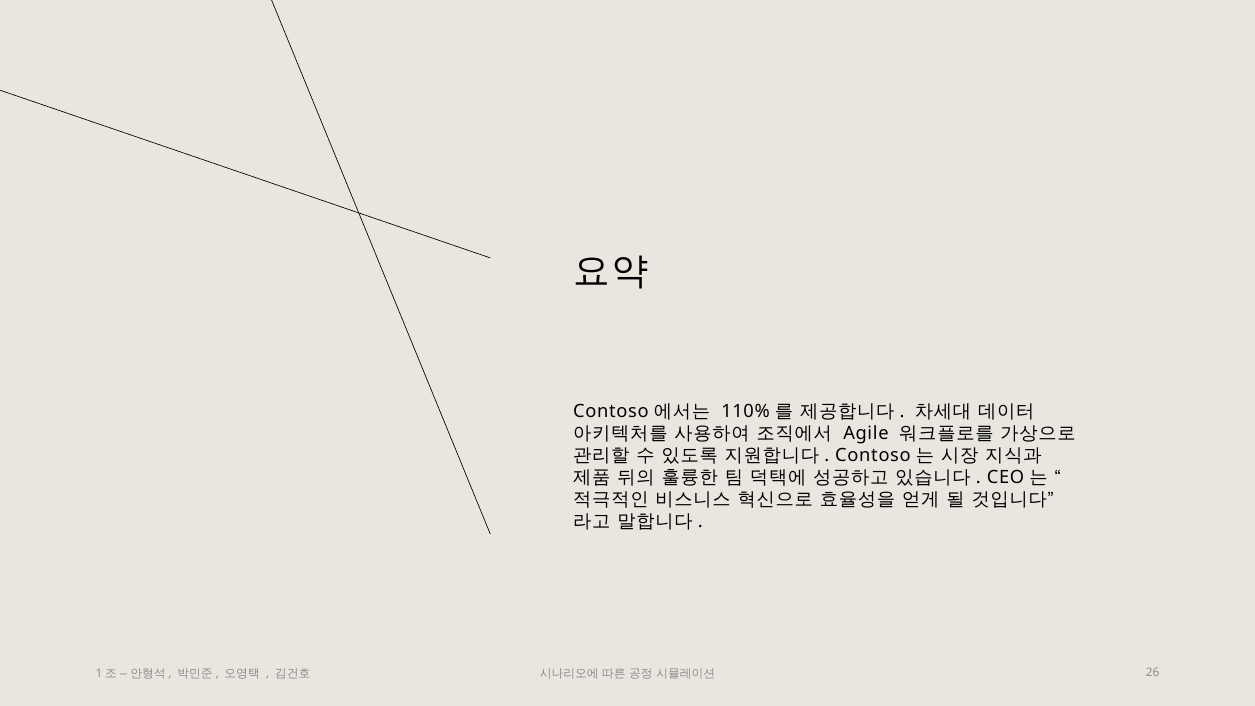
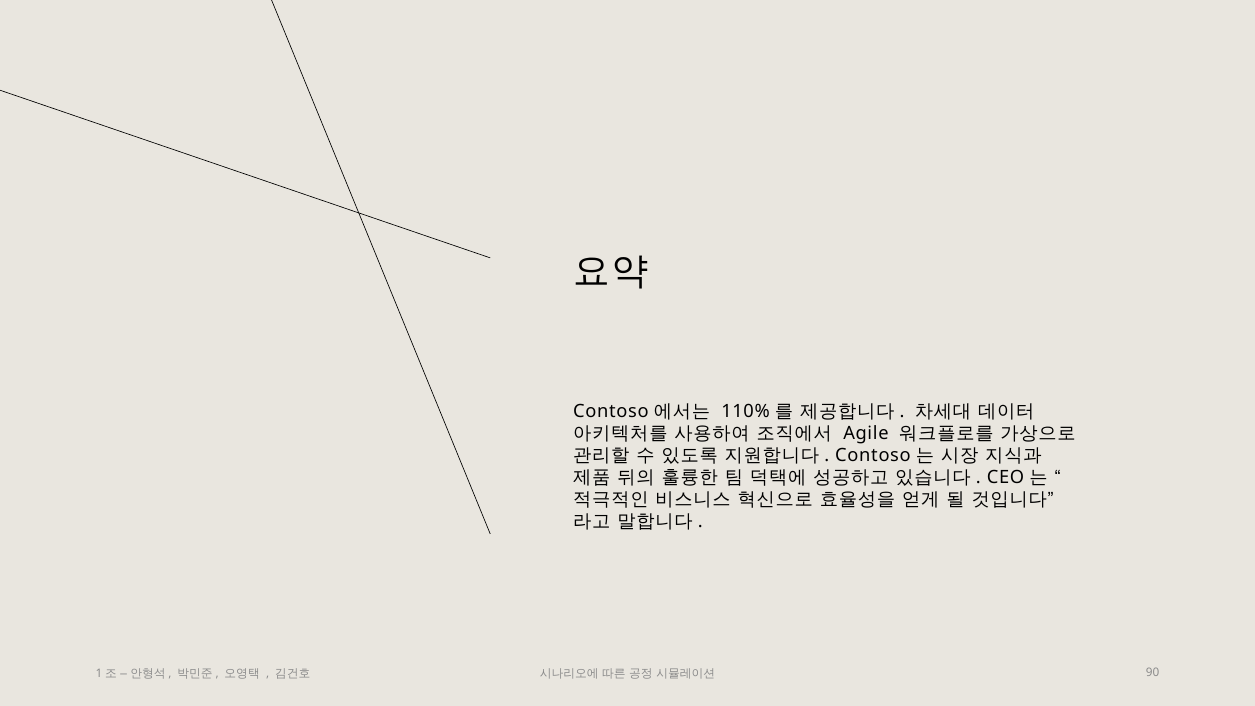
26: 26 -> 90
